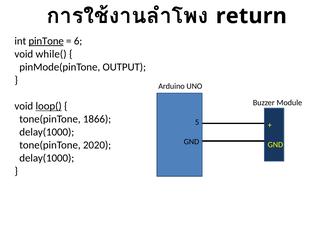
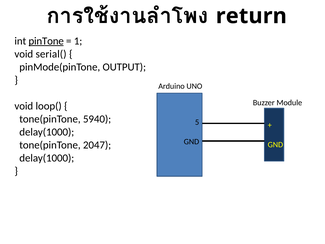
6: 6 -> 1
while(: while( -> serial(
loop( underline: present -> none
1866: 1866 -> 5940
2020: 2020 -> 2047
